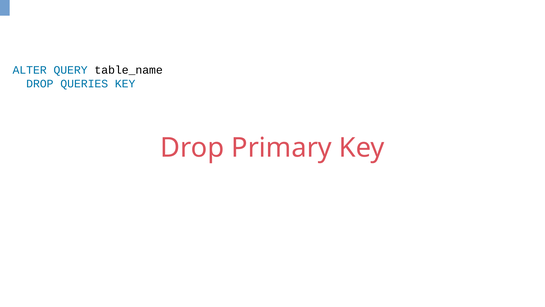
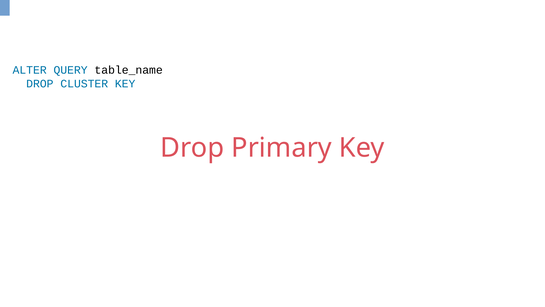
QUERIES: QUERIES -> CLUSTER
